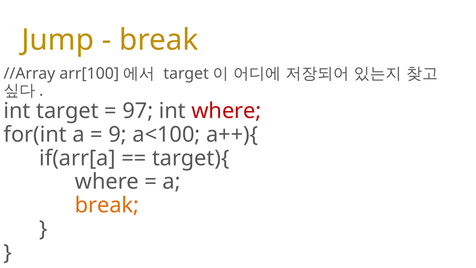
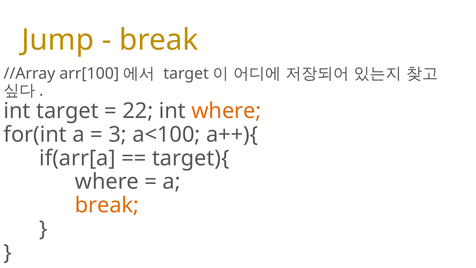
97: 97 -> 22
where at (226, 111) colour: red -> orange
9: 9 -> 3
